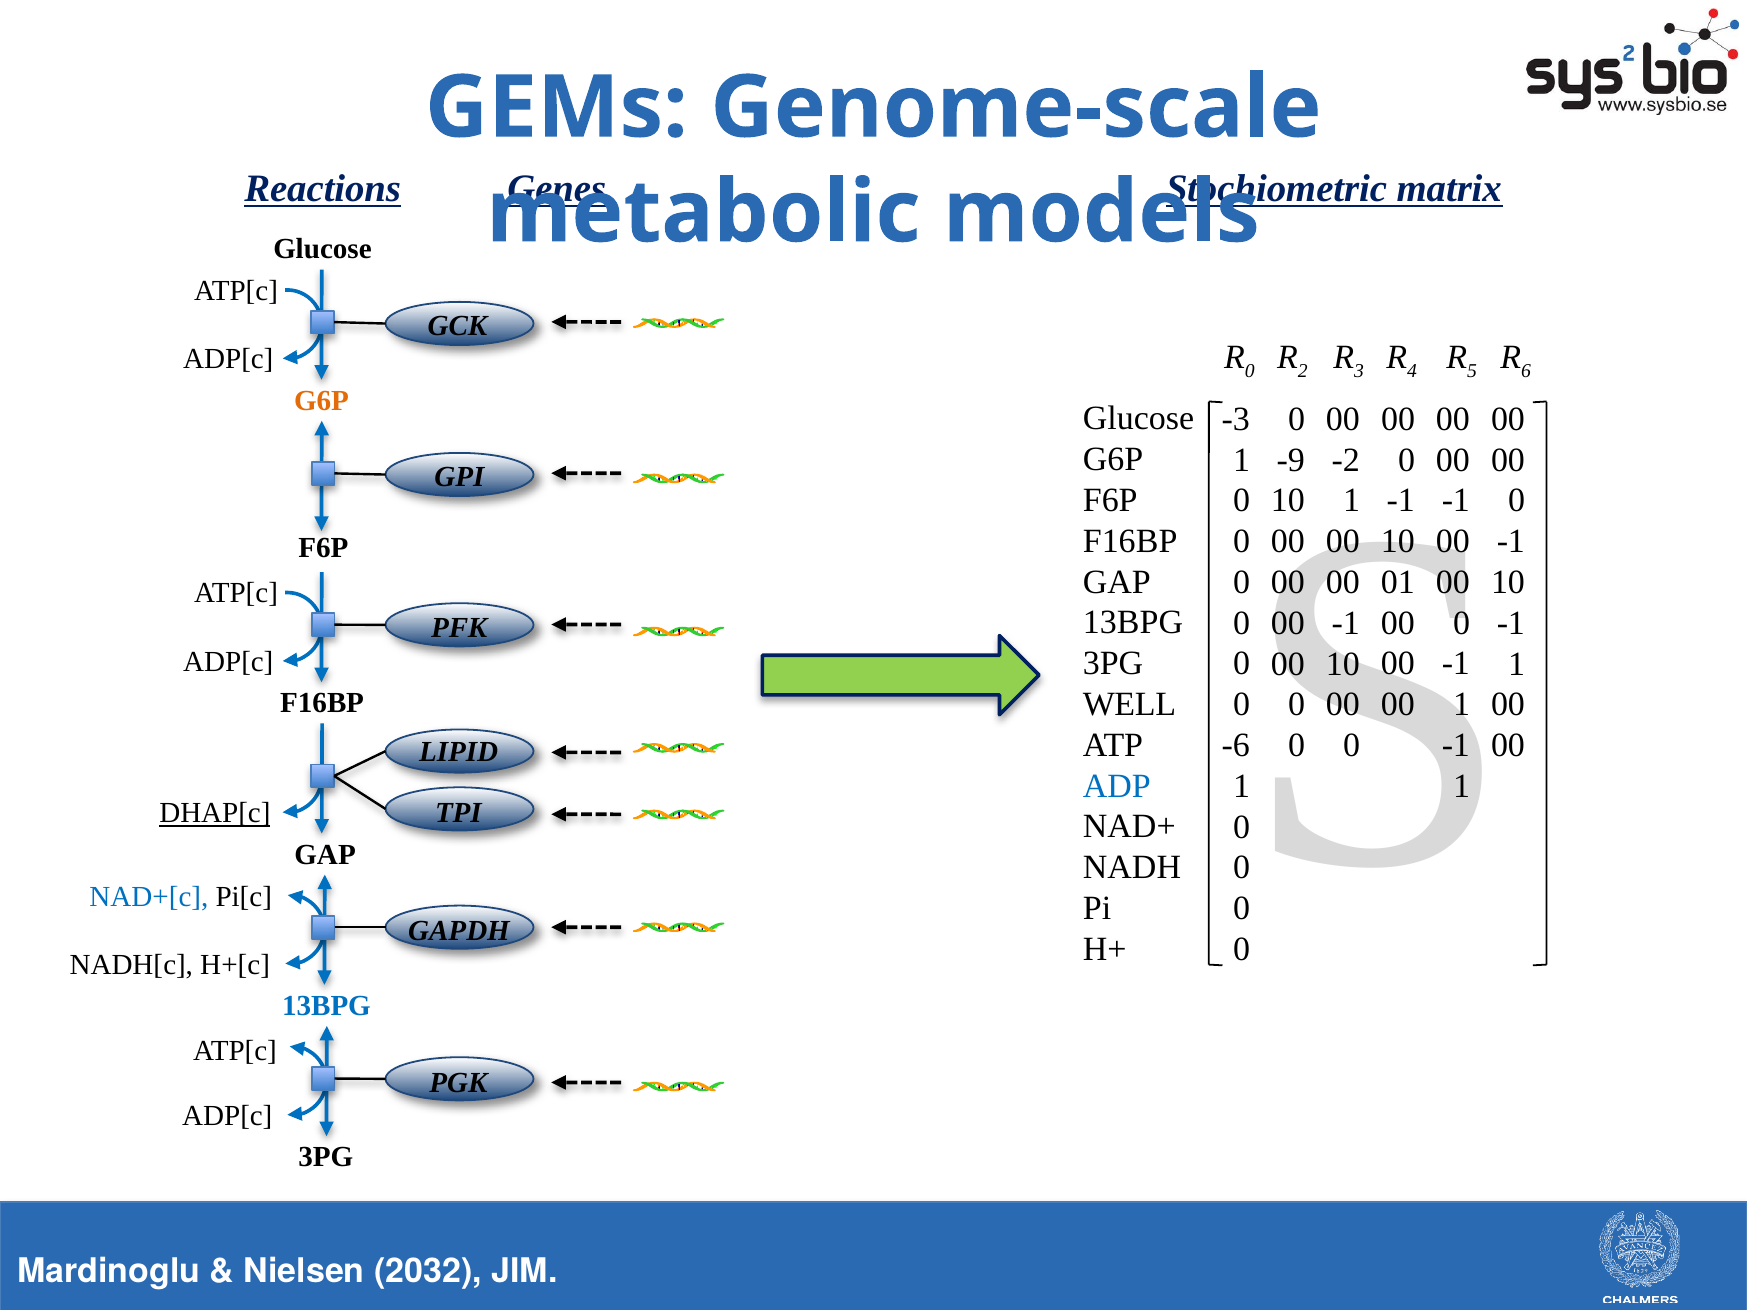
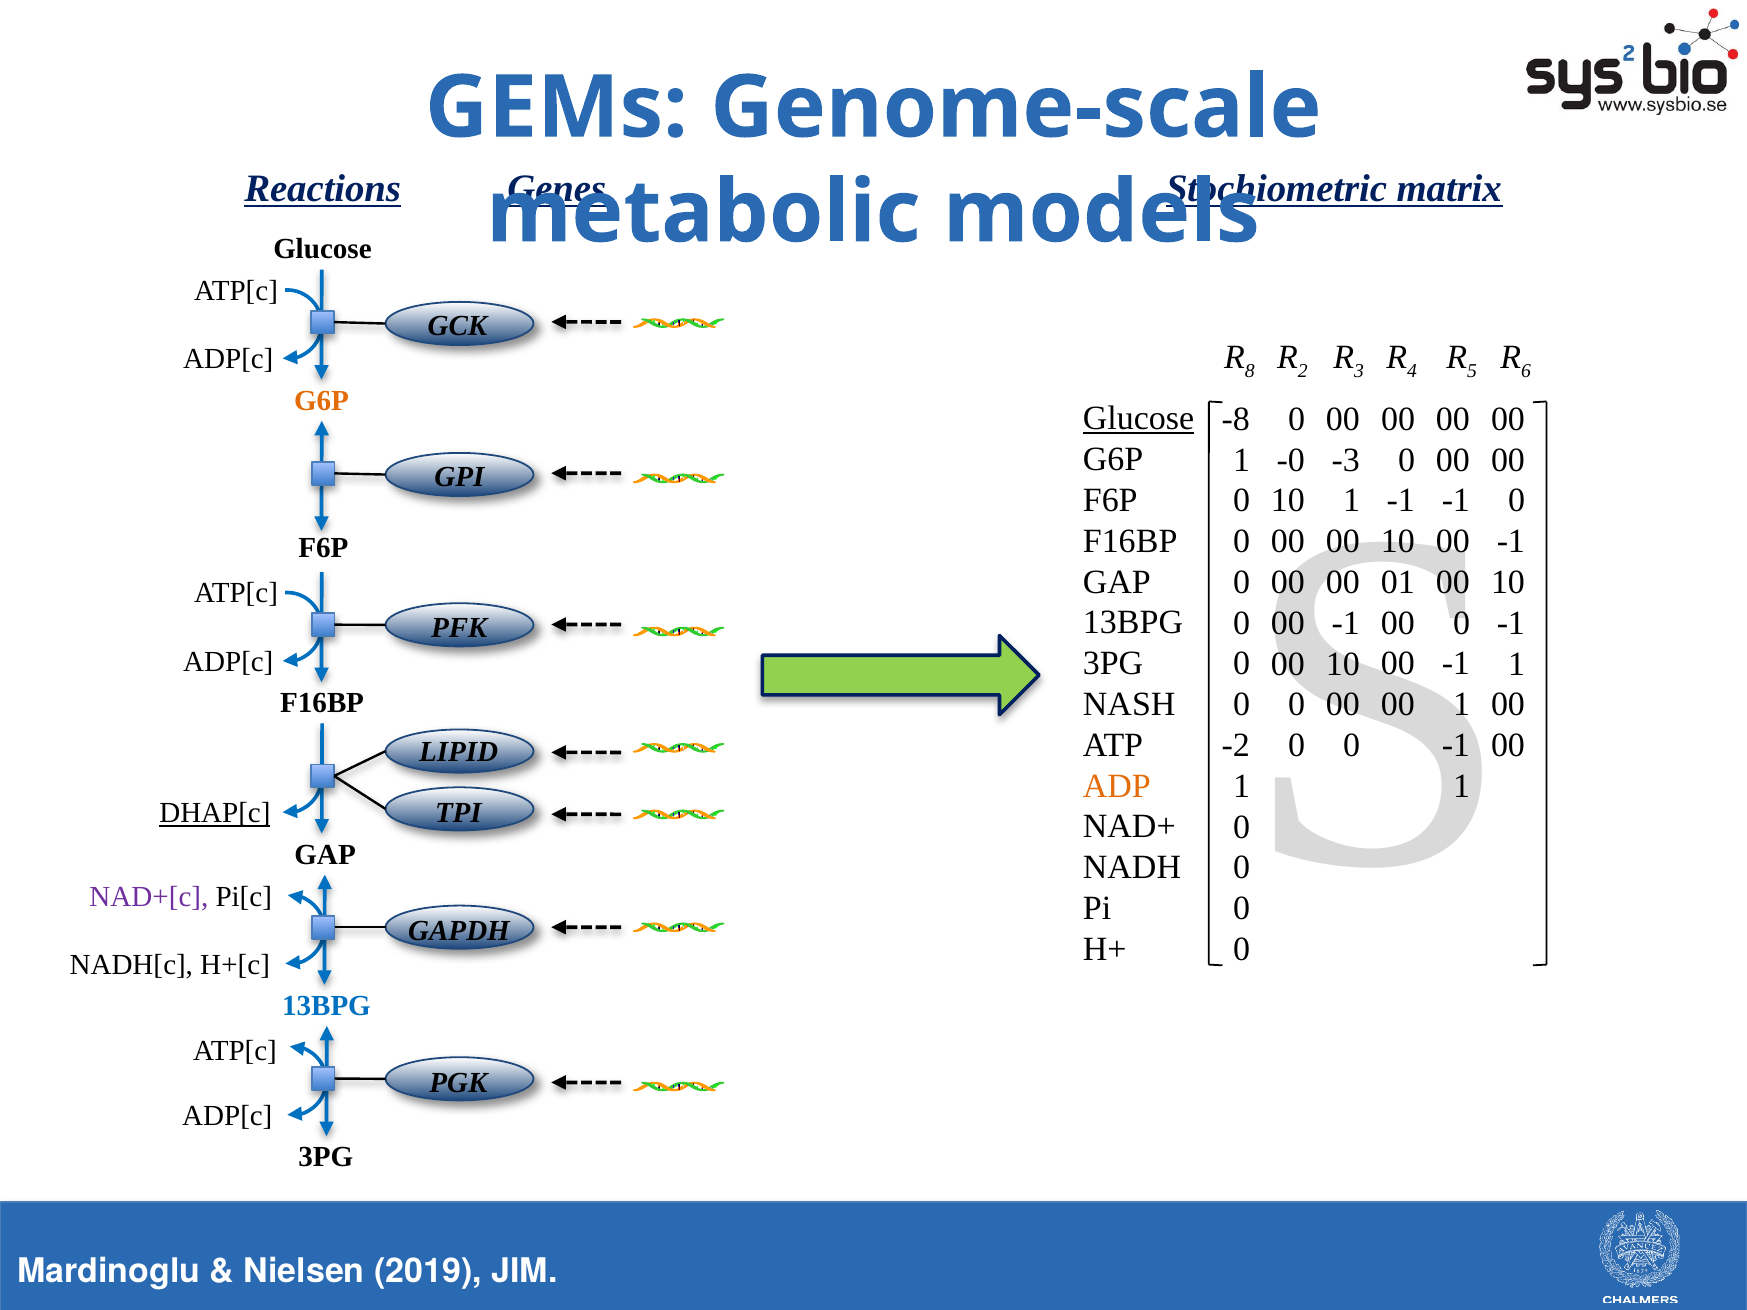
0 at (1250, 371): 0 -> 8
Glucose at (1139, 419) underline: none -> present
-3: -3 -> -8
-9: -9 -> -0
-2: -2 -> -3
WELL: WELL -> NASH
-6: -6 -> -2
ADP colour: blue -> orange
NAD+[c colour: blue -> purple
2032: 2032 -> 2019
